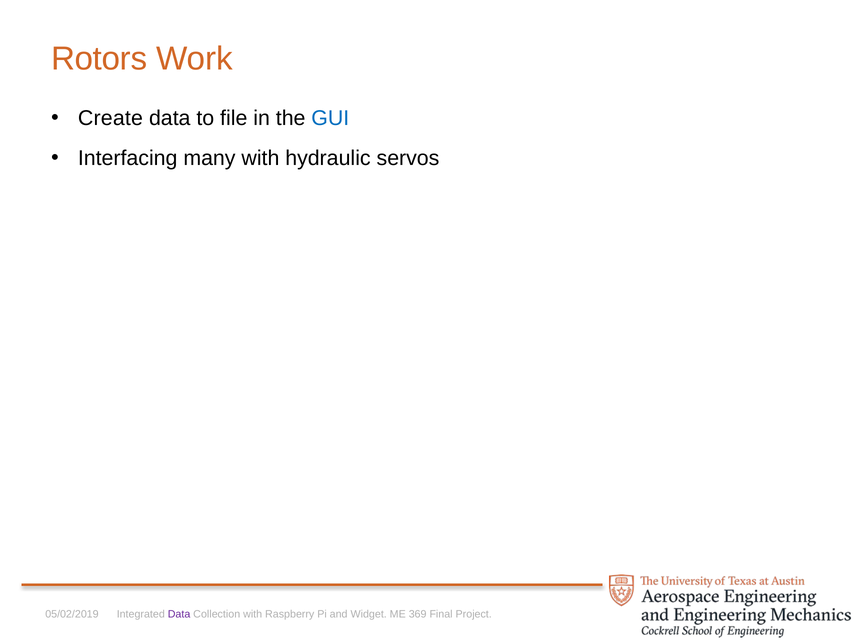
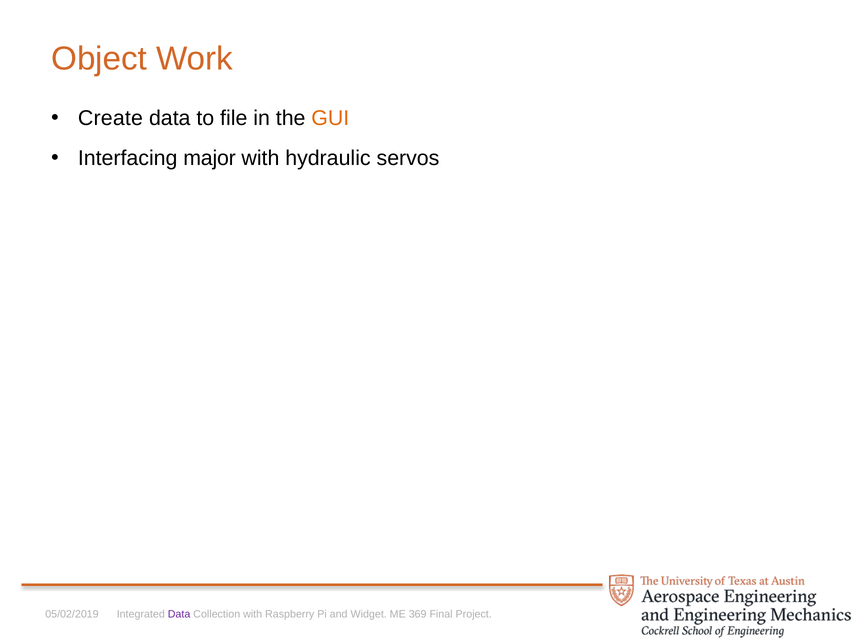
Rotors: Rotors -> Object
GUI colour: blue -> orange
many: many -> major
